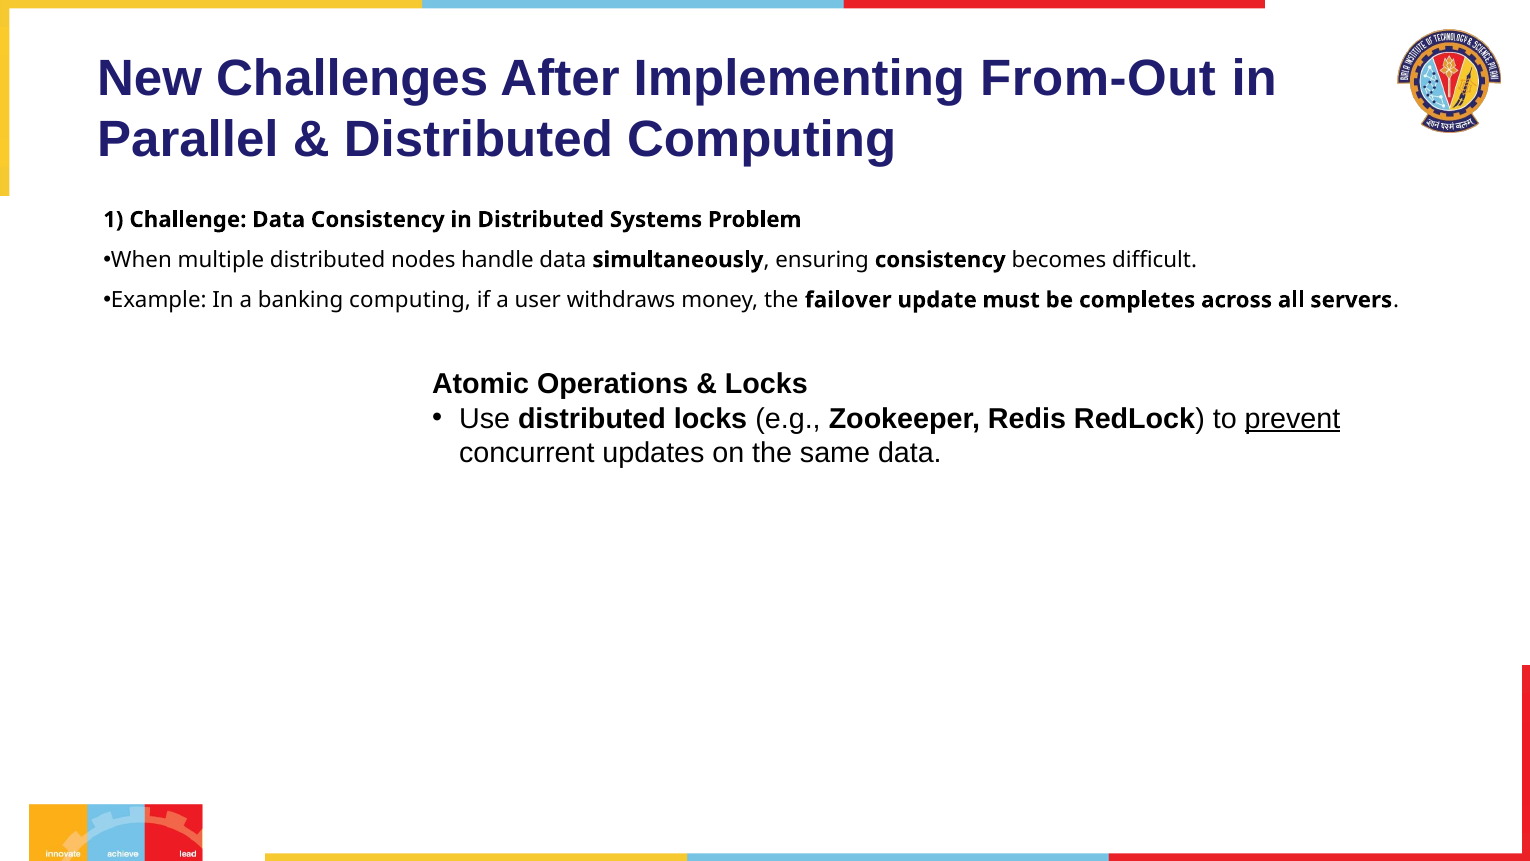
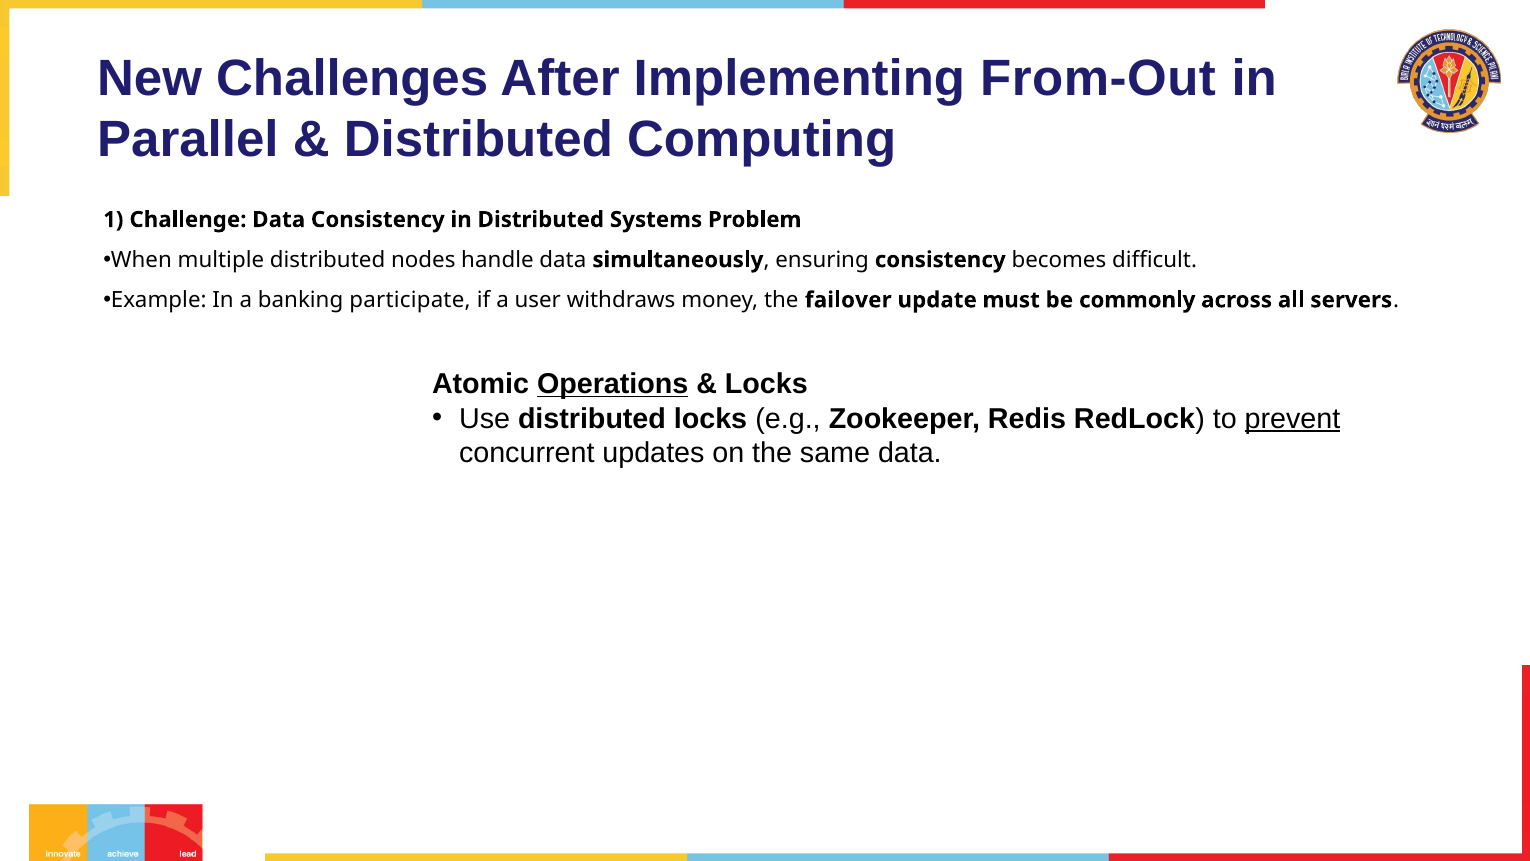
banking computing: computing -> participate
completes: completes -> commonly
Operations underline: none -> present
